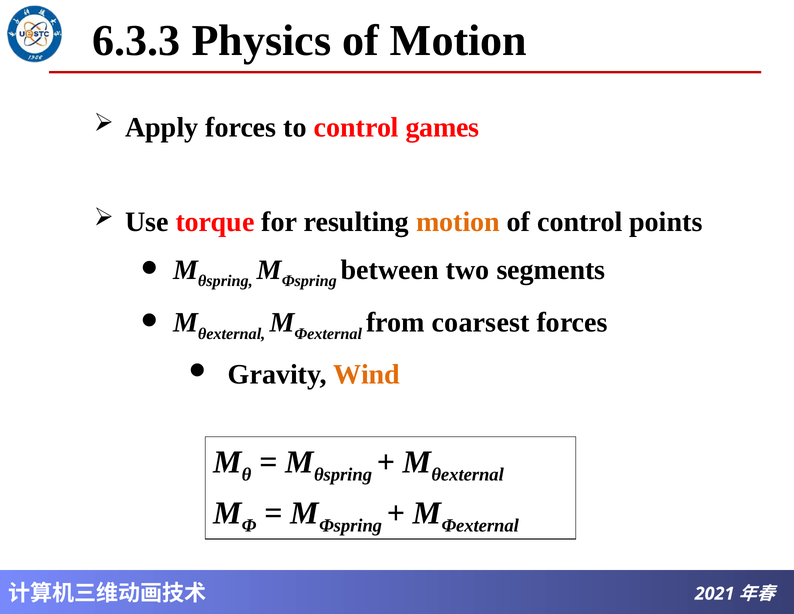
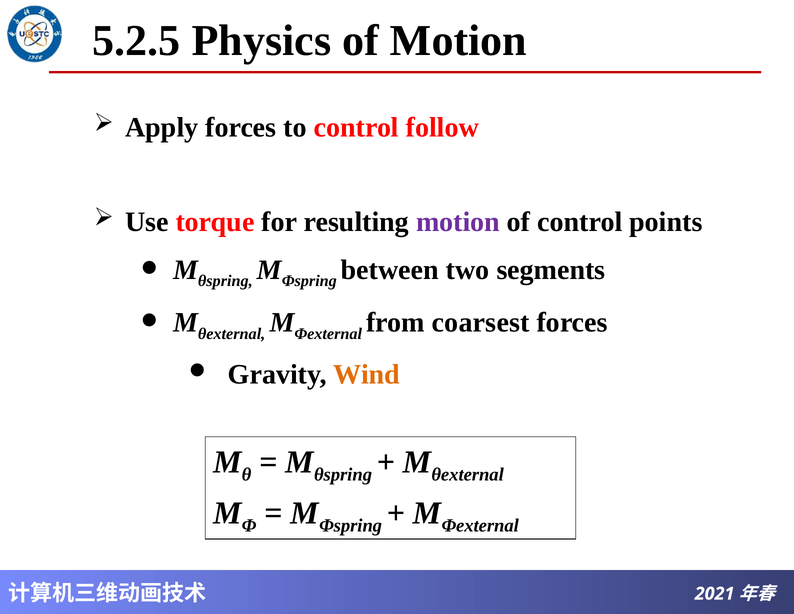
6.3.3: 6.3.3 -> 5.2.5
games: games -> follow
motion at (458, 222) colour: orange -> purple
